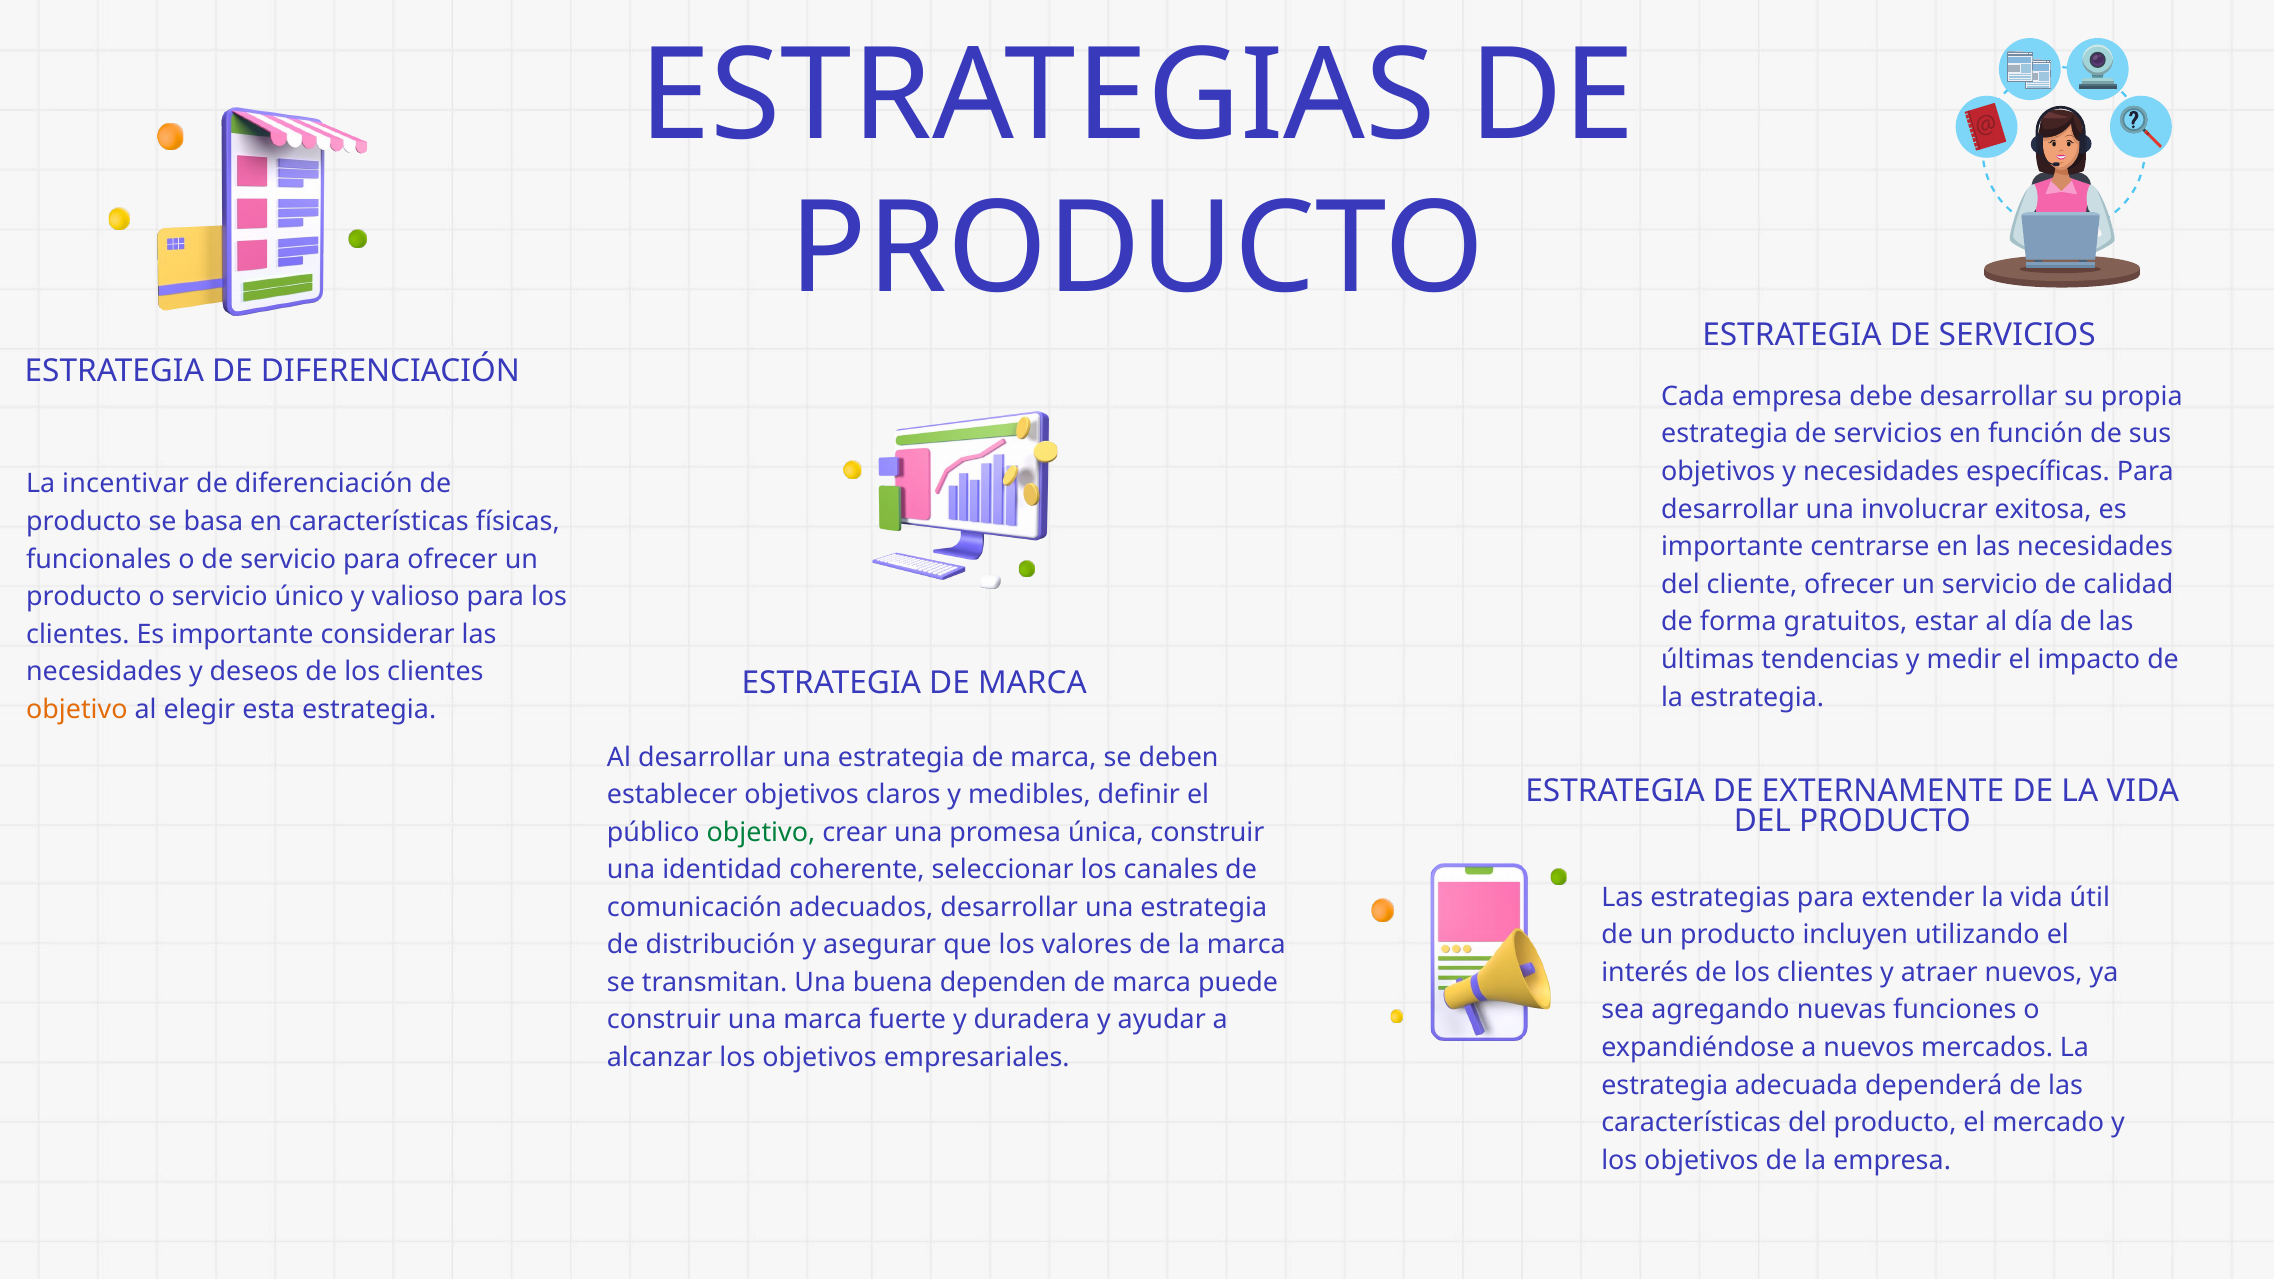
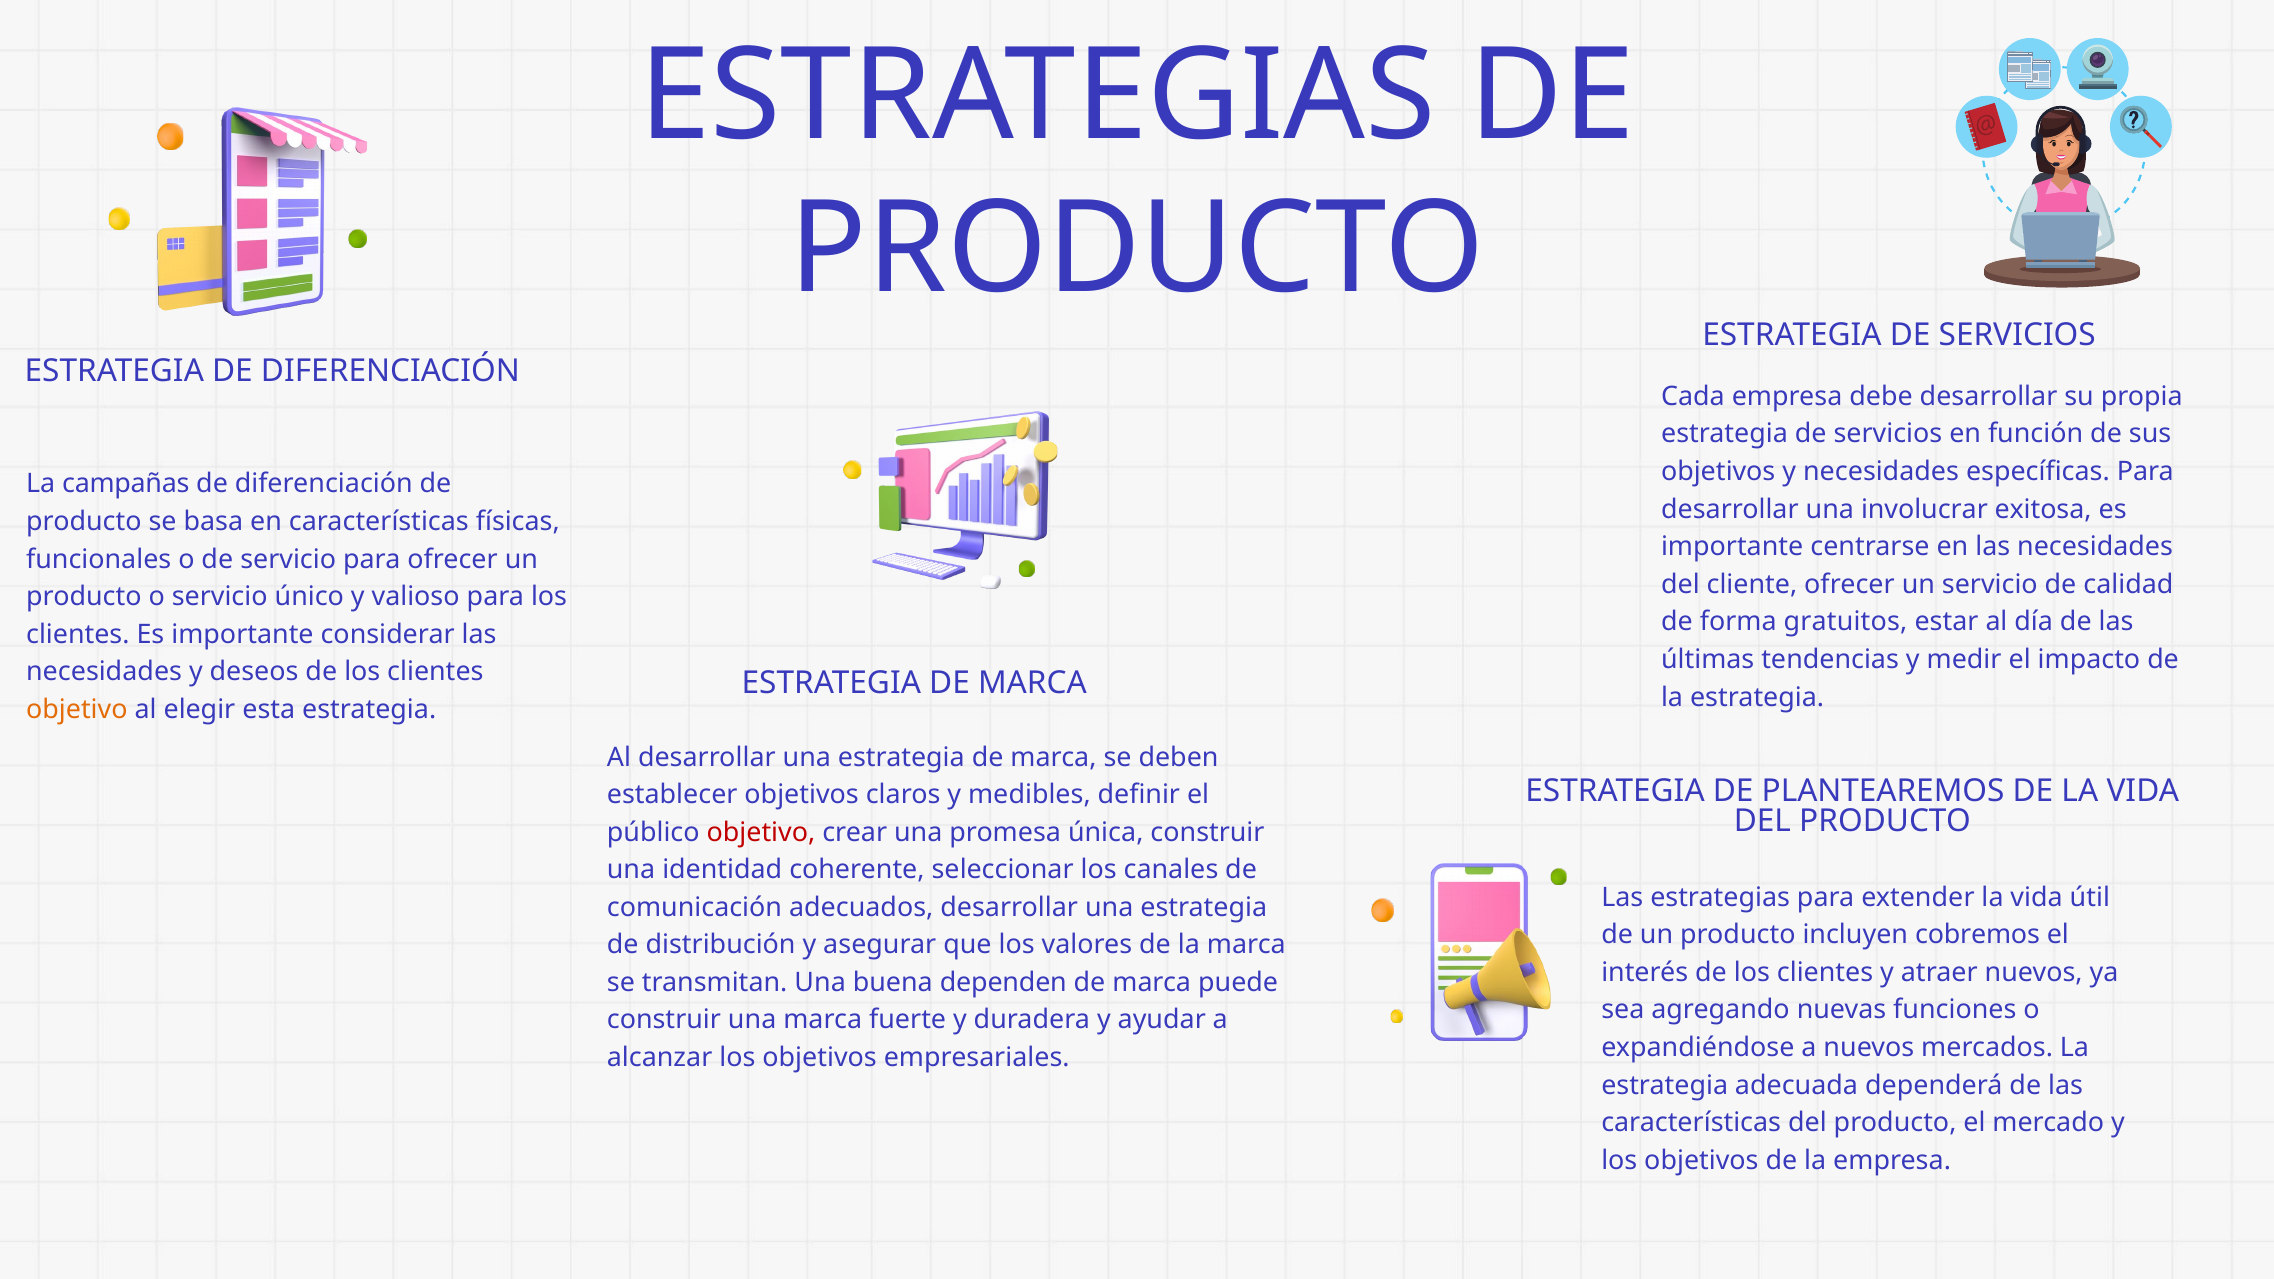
incentivar: incentivar -> campañas
EXTERNAMENTE: EXTERNAMENTE -> PLANTEAREMOS
objetivo at (761, 832) colour: green -> red
utilizando: utilizando -> cobremos
